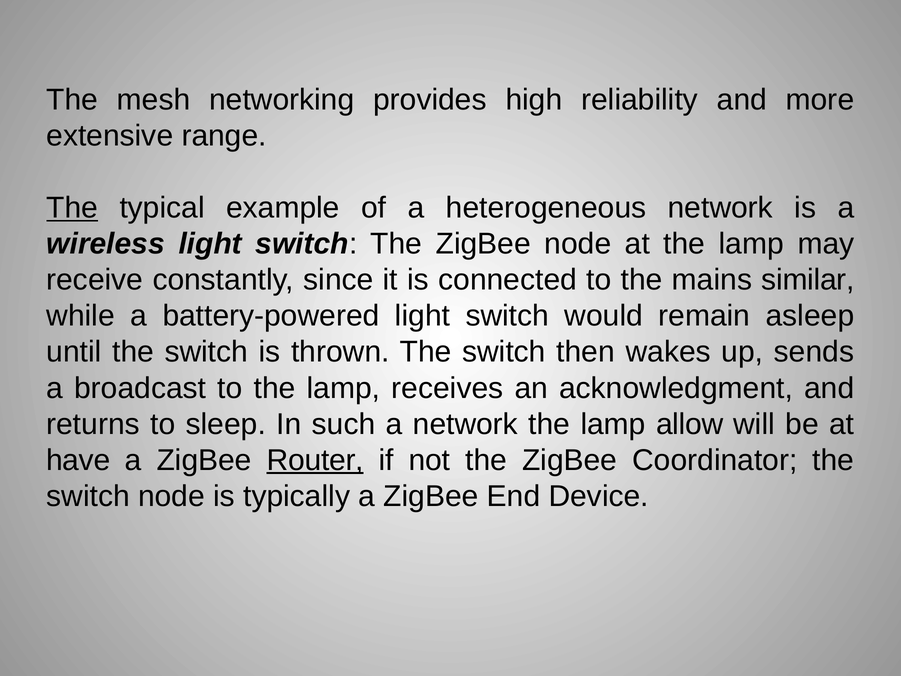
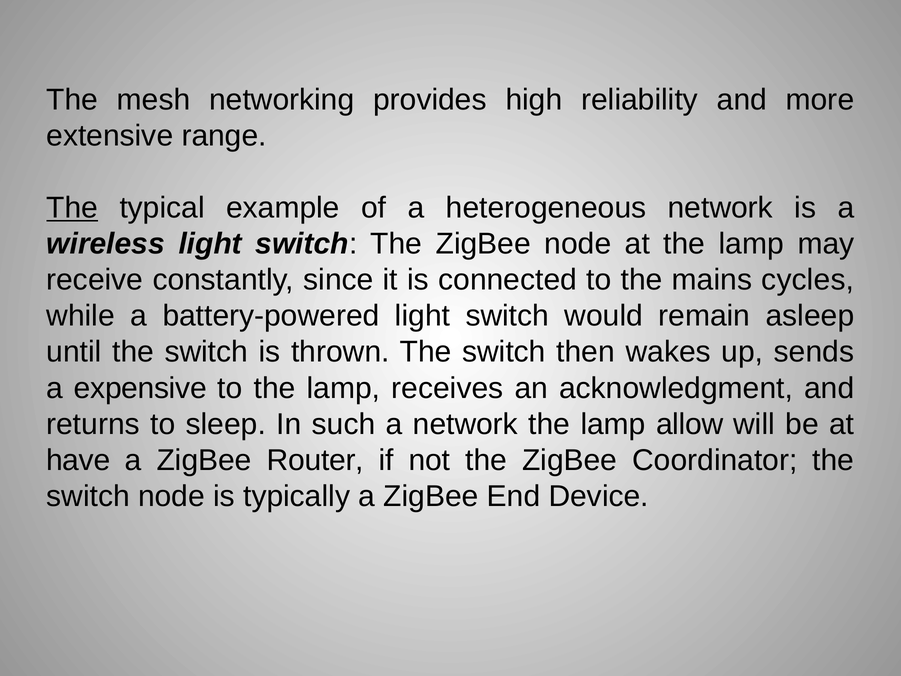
similar: similar -> cycles
broadcast: broadcast -> expensive
Router underline: present -> none
